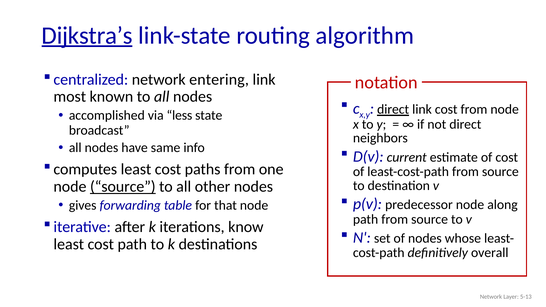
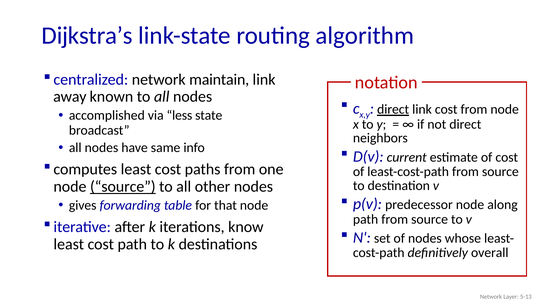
Dijkstra’s underline: present -> none
entering: entering -> maintain
most: most -> away
